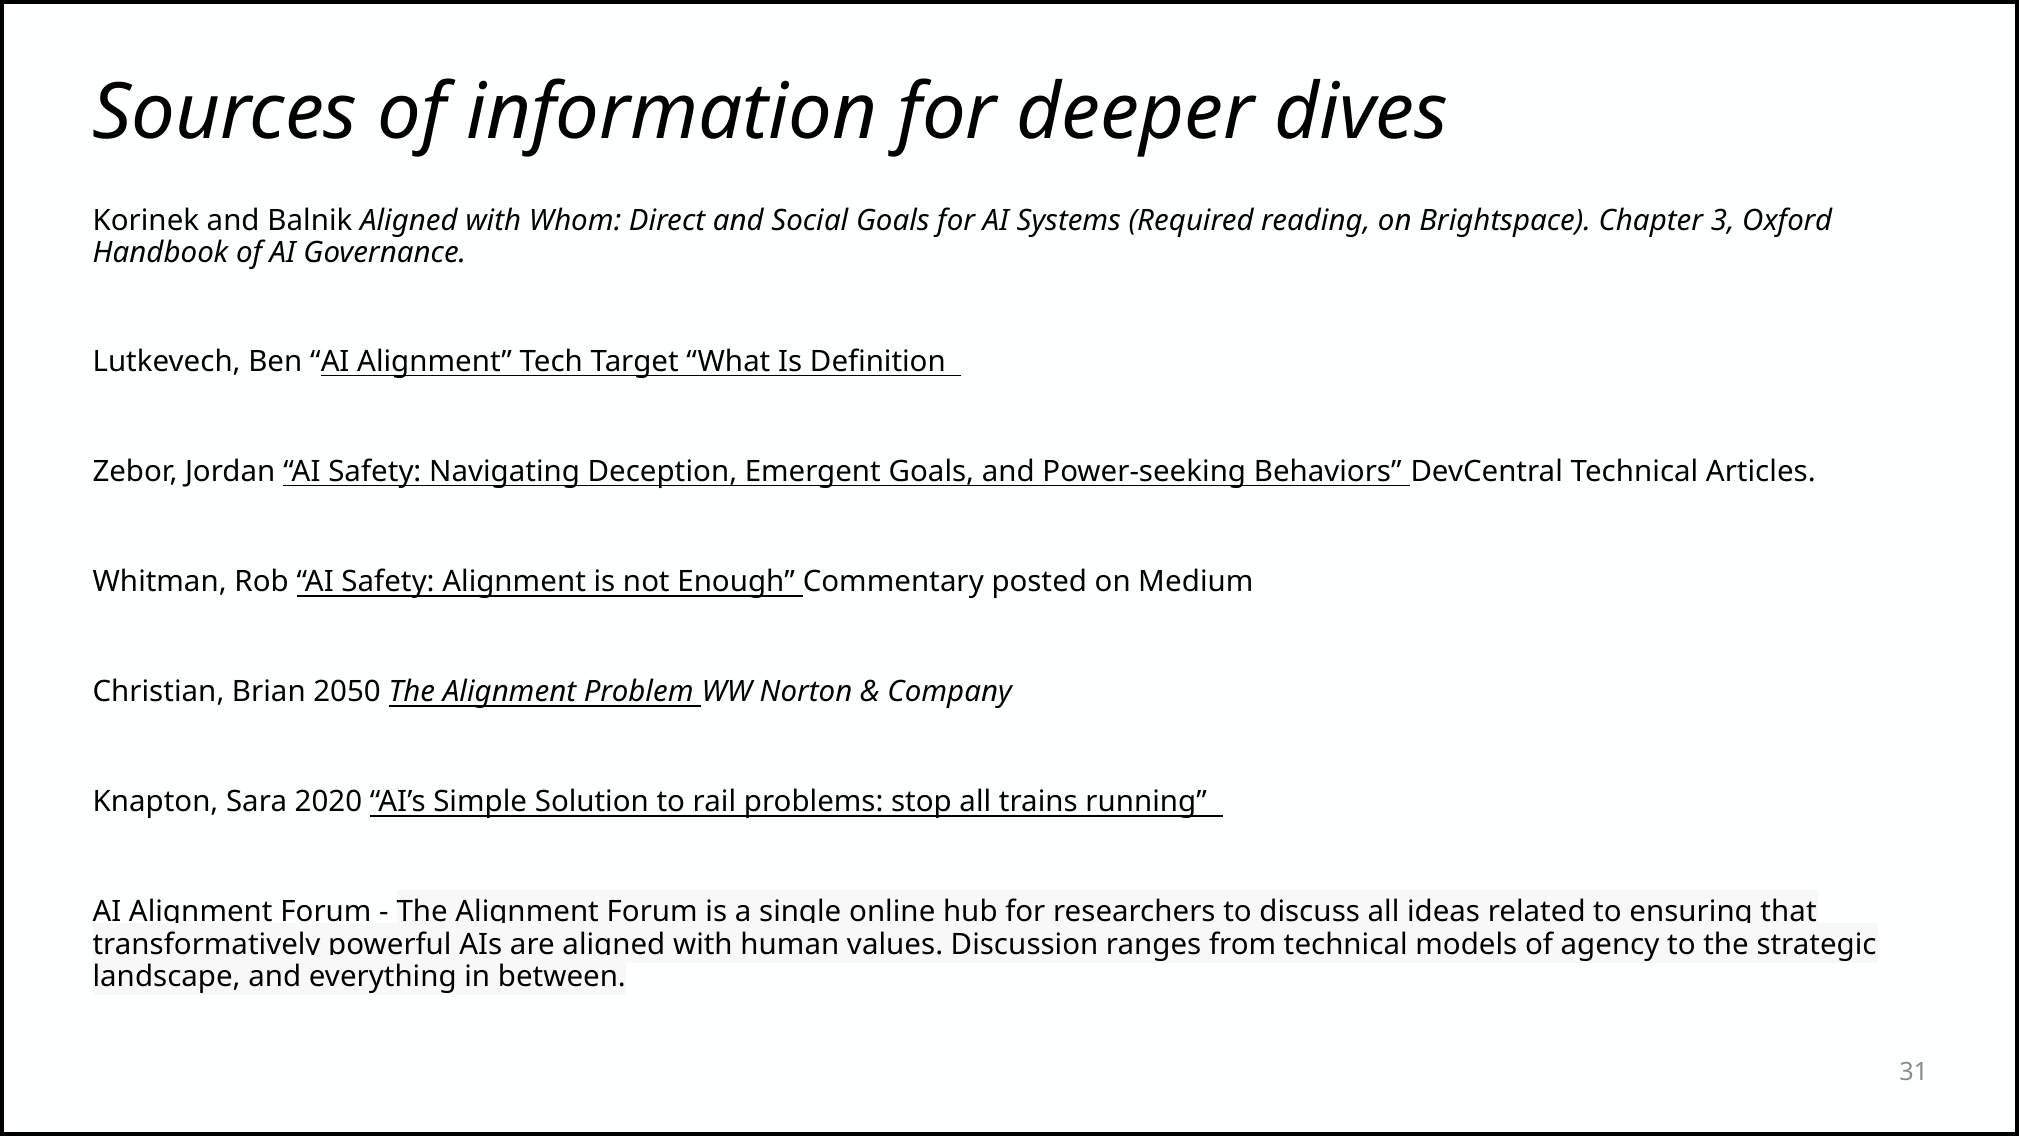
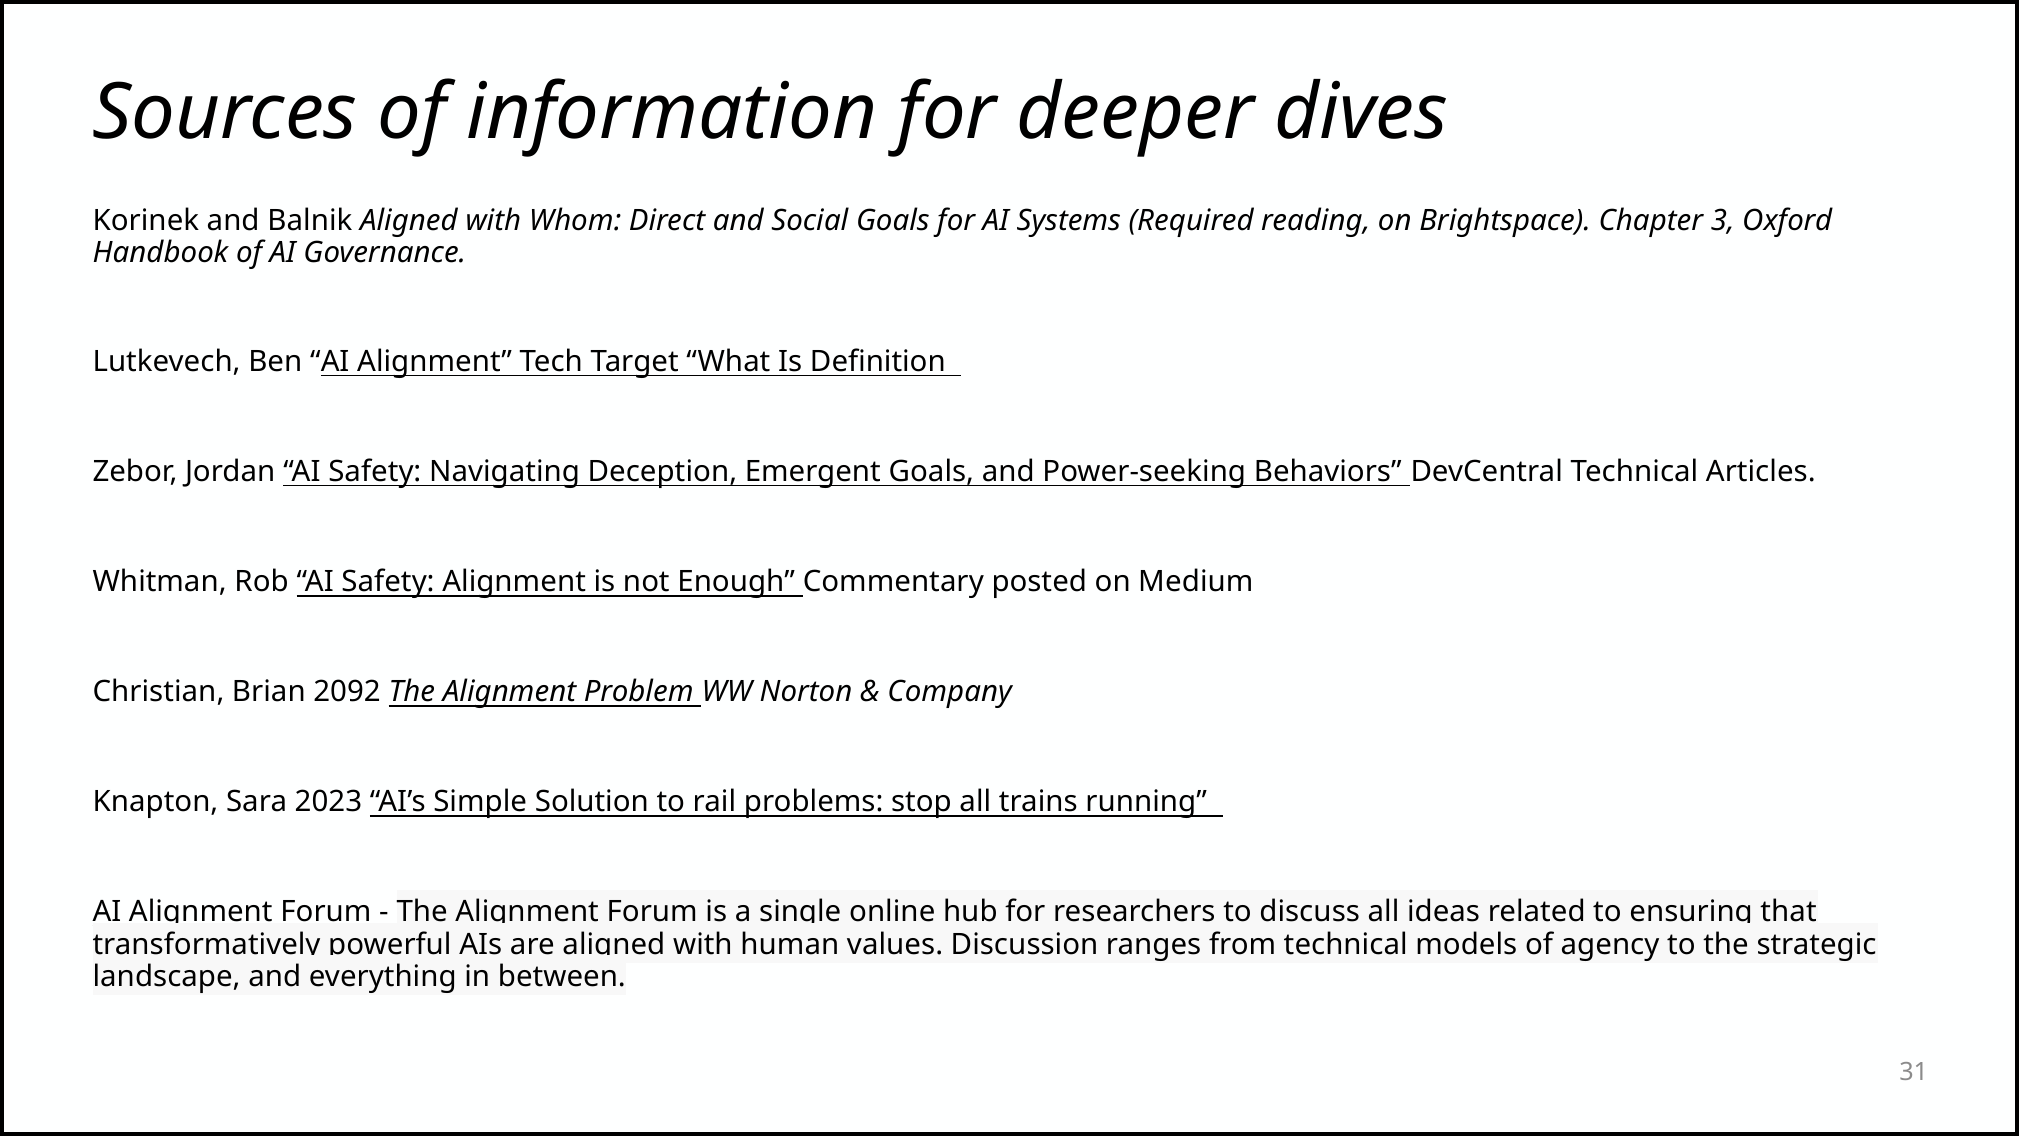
2050: 2050 -> 2092
2020: 2020 -> 2023
